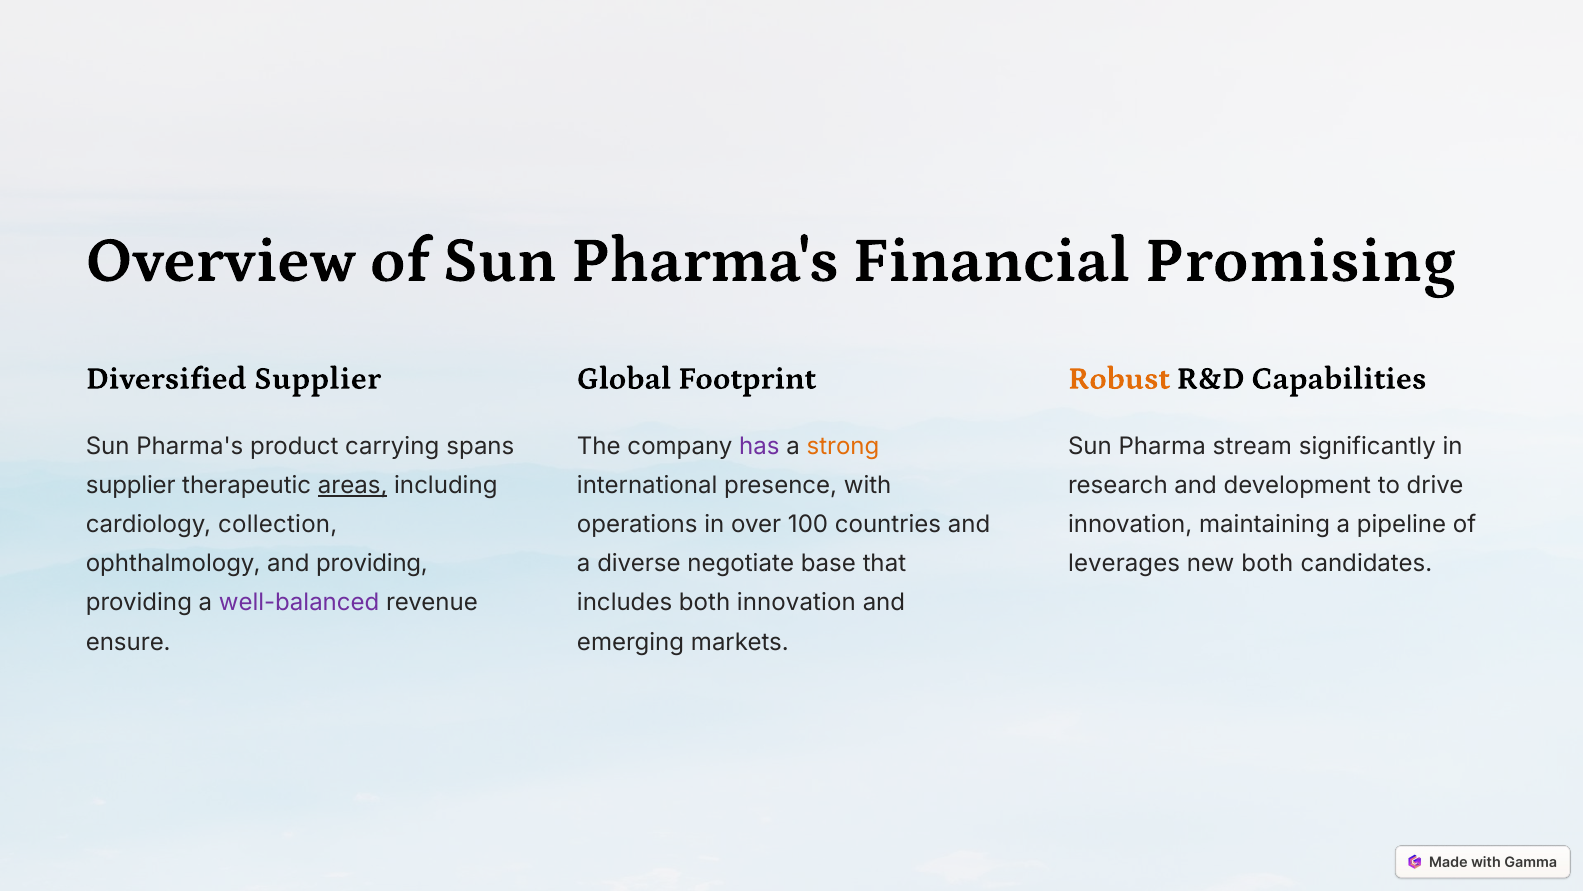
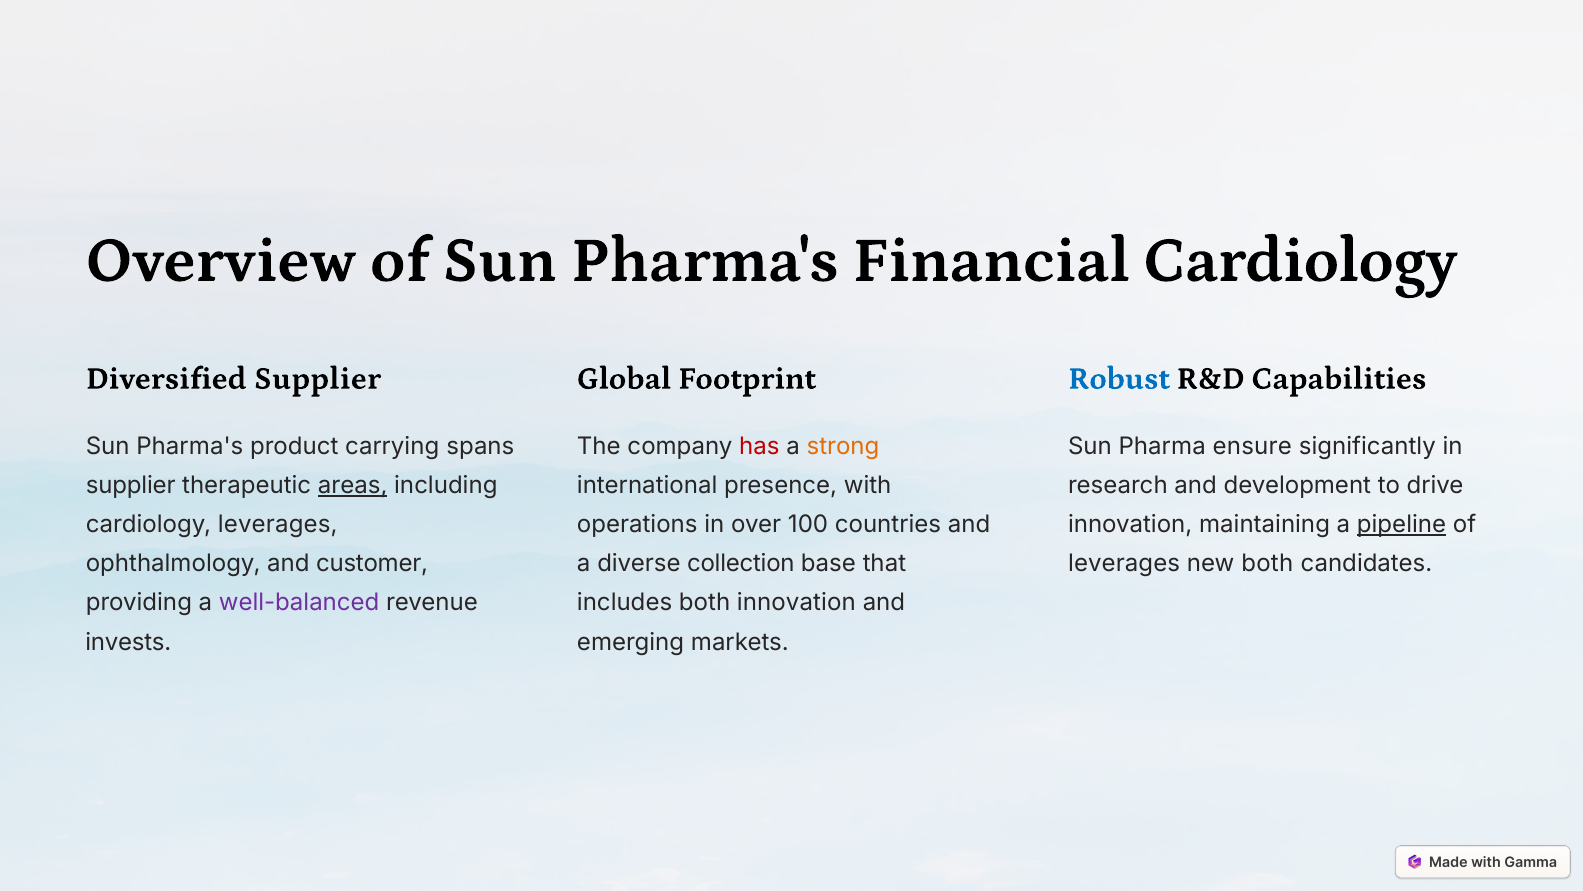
Financial Promising: Promising -> Cardiology
Robust colour: orange -> blue
has colour: purple -> red
stream: stream -> ensure
cardiology collection: collection -> leverages
pipeline underline: none -> present
and providing: providing -> customer
negotiate: negotiate -> collection
ensure: ensure -> invests
